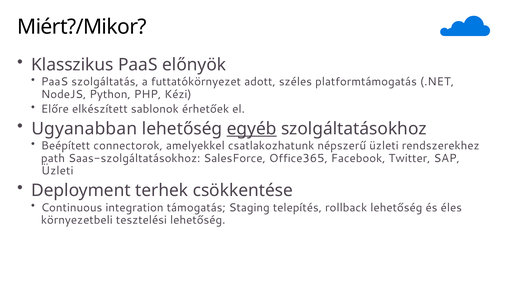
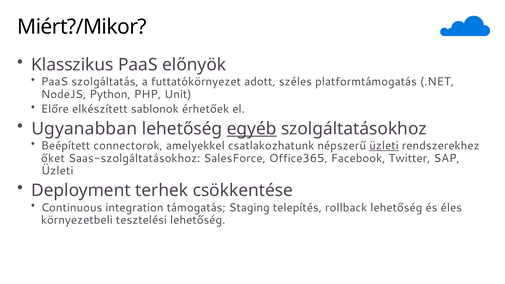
Kézi: Kézi -> Unit
üzleti at (384, 146) underline: none -> present
path: path -> őket
